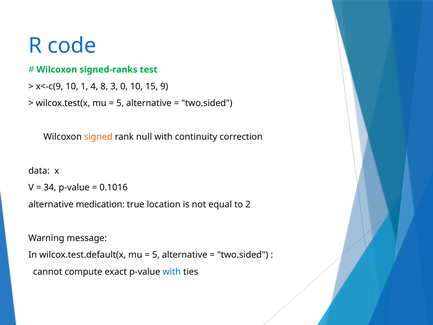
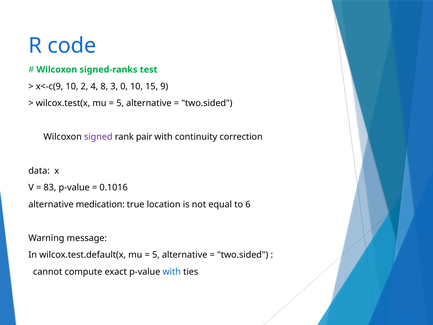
1: 1 -> 2
signed colour: orange -> purple
null: null -> pair
34: 34 -> 83
2: 2 -> 6
